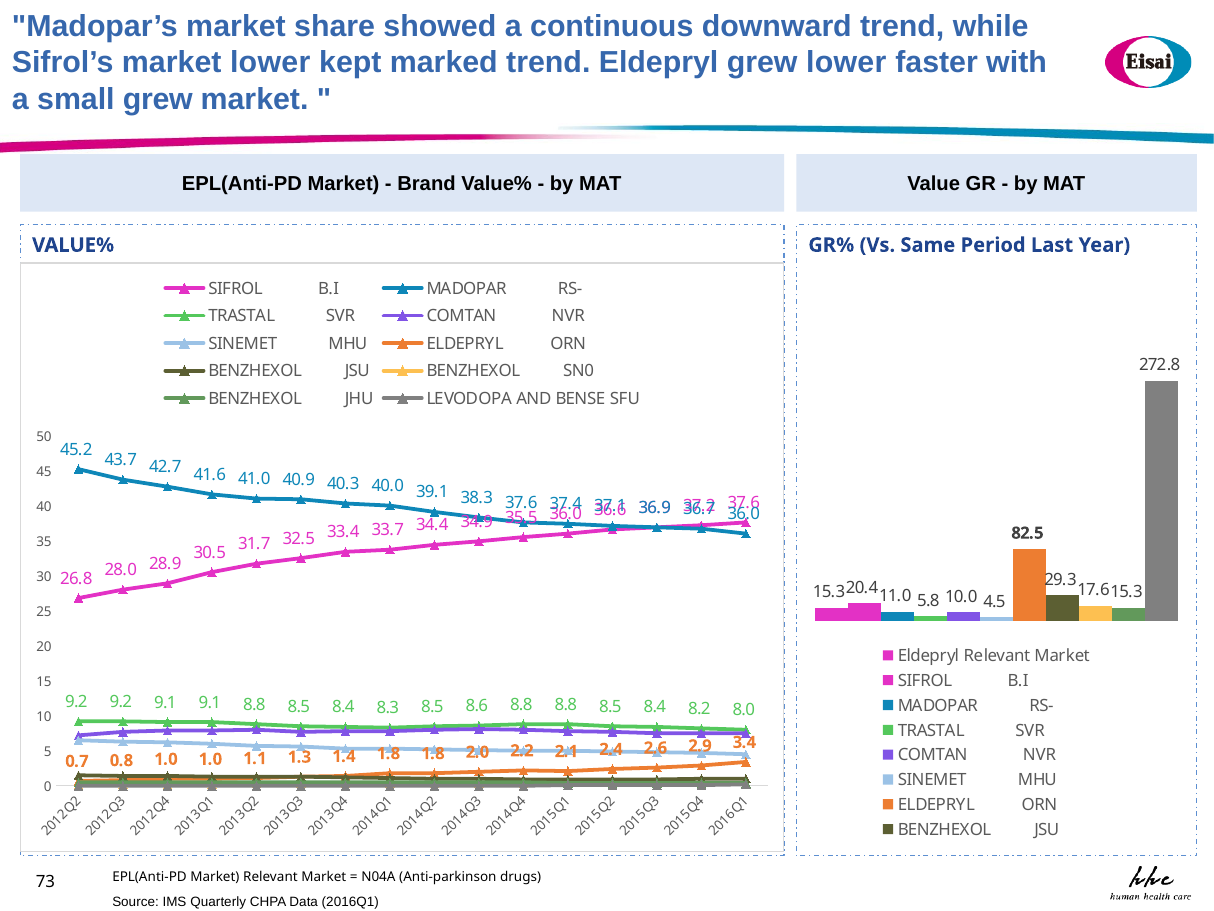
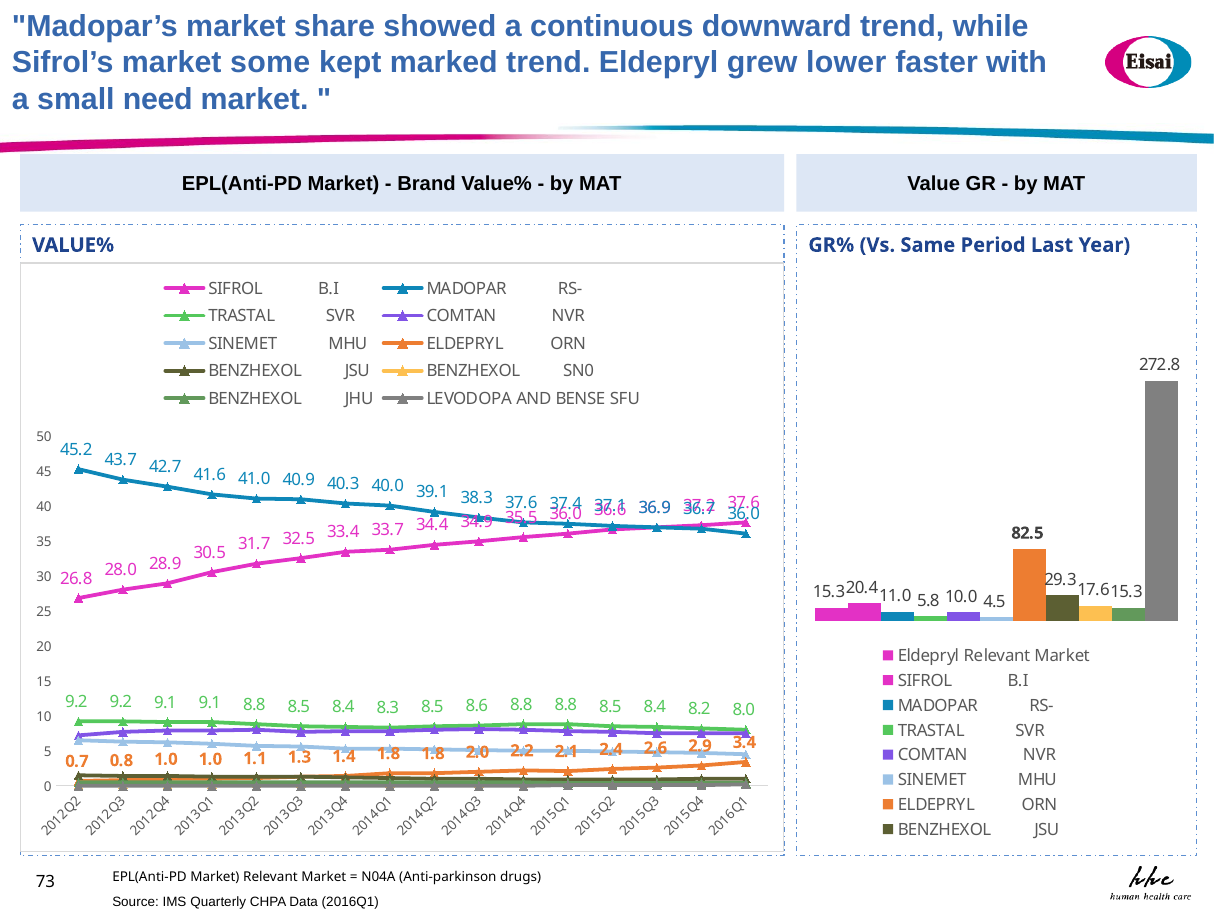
market lower: lower -> some
small grew: grew -> need
